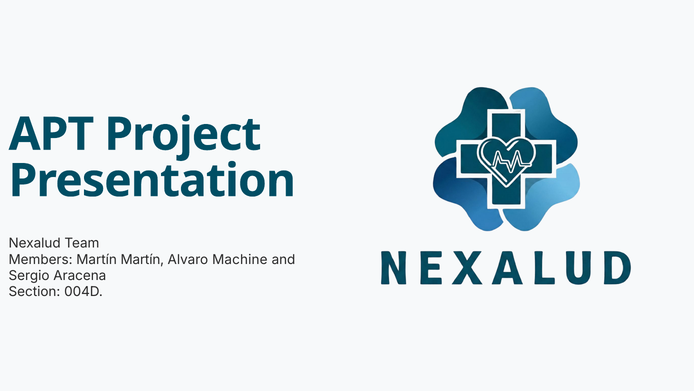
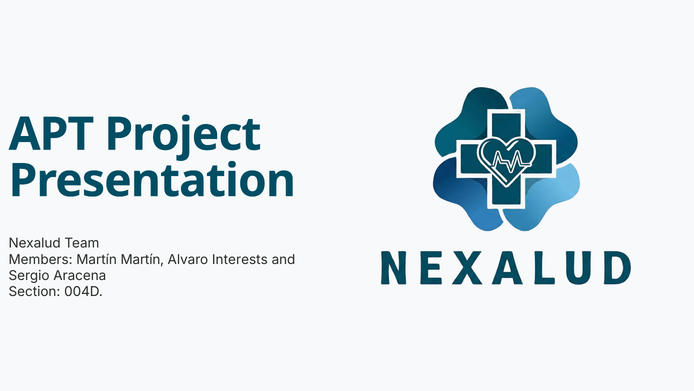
Machine: Machine -> Interests
